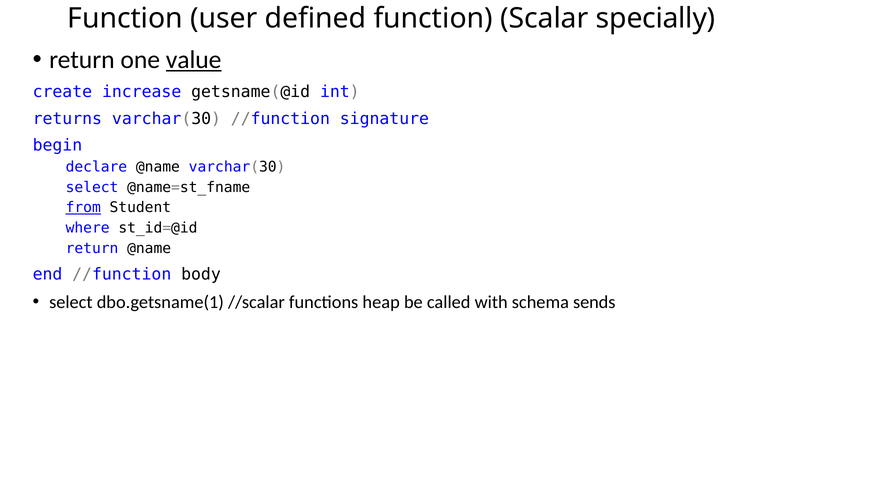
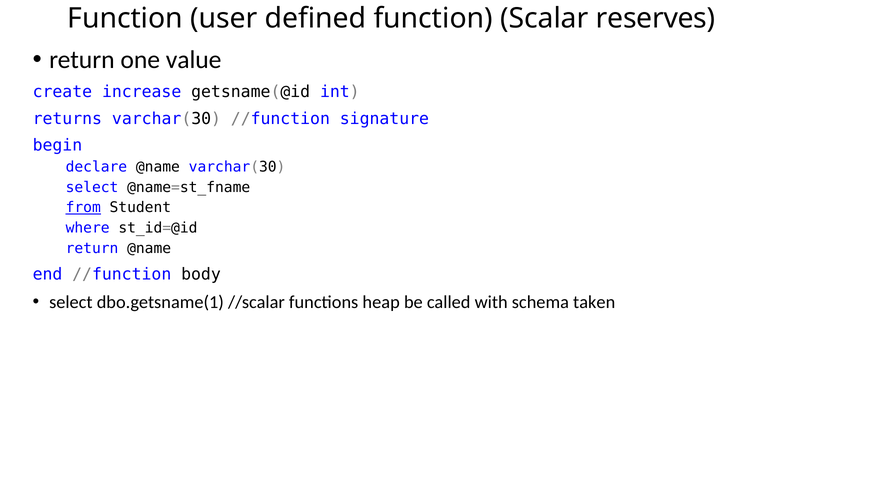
specially: specially -> reserves
value underline: present -> none
sends: sends -> taken
